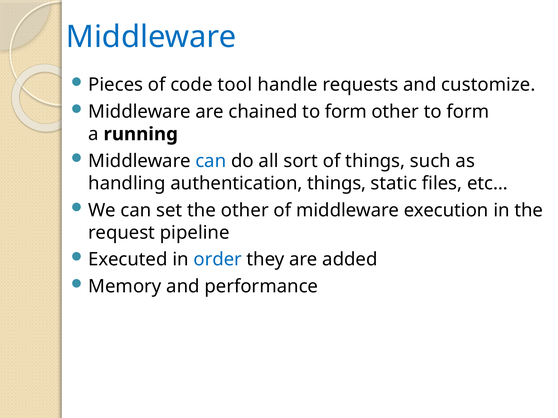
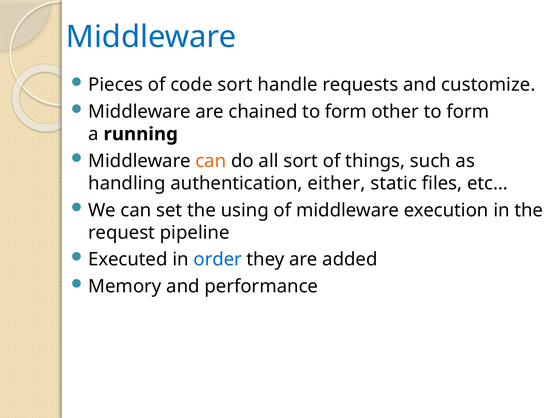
code tool: tool -> sort
can at (211, 161) colour: blue -> orange
authentication things: things -> either
the other: other -> using
